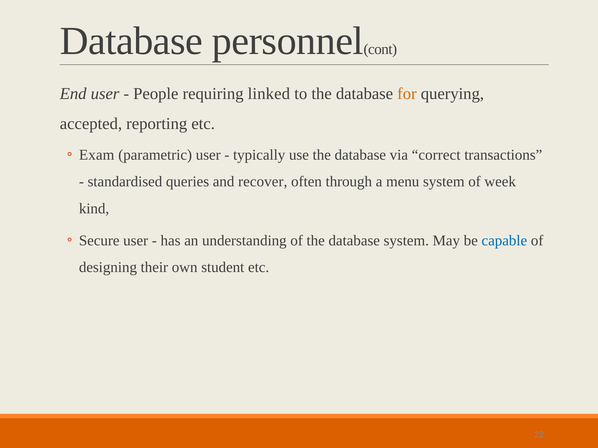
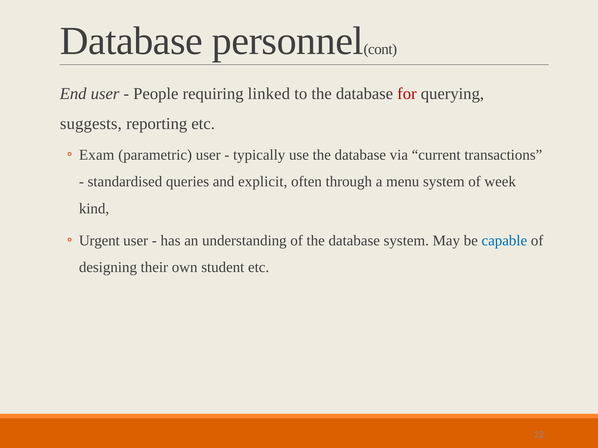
for colour: orange -> red
accepted: accepted -> suggests
correct: correct -> current
recover: recover -> explicit
Secure: Secure -> Urgent
